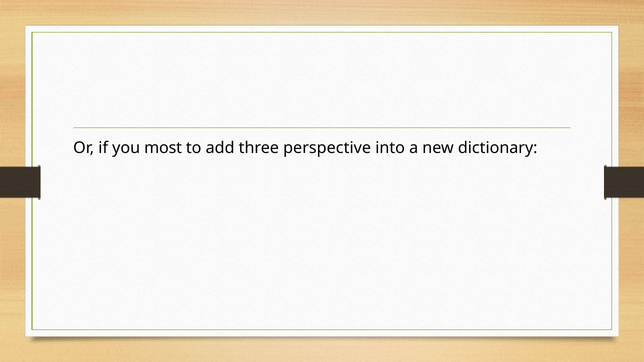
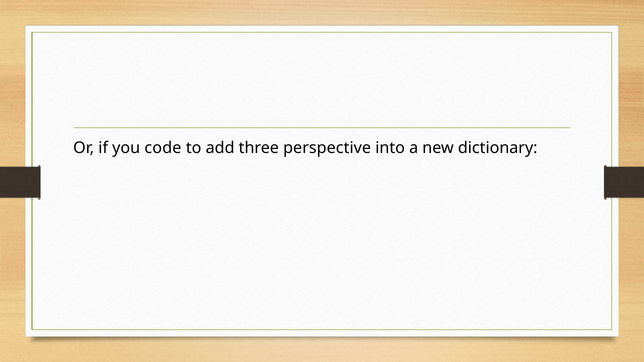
most: most -> code
